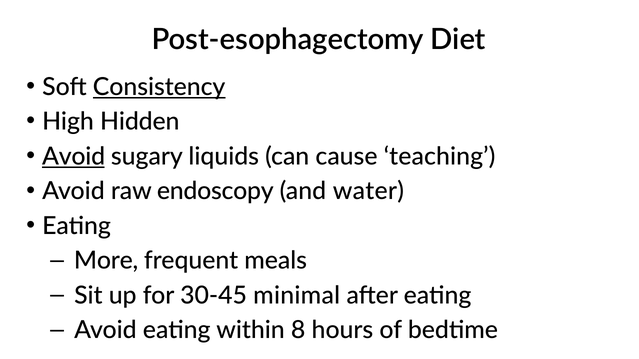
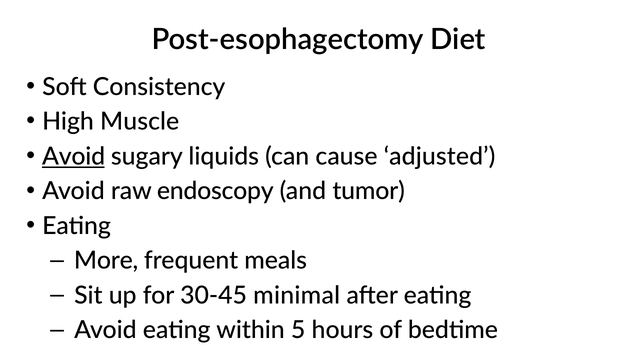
Consistency underline: present -> none
Hidden: Hidden -> Muscle
teaching: teaching -> adjusted
water: water -> tumor
8: 8 -> 5
